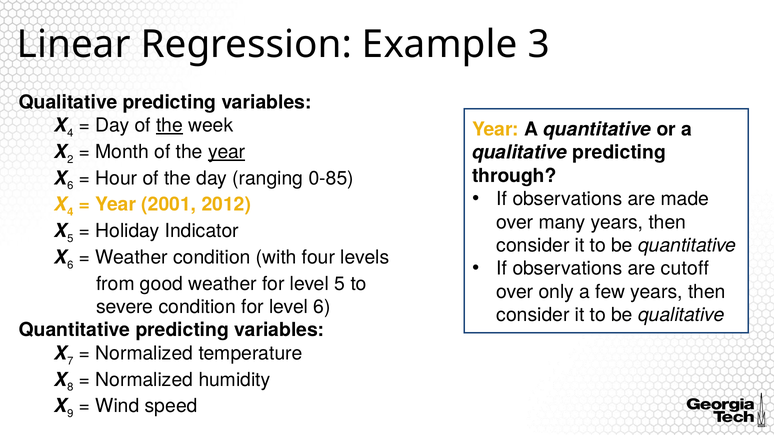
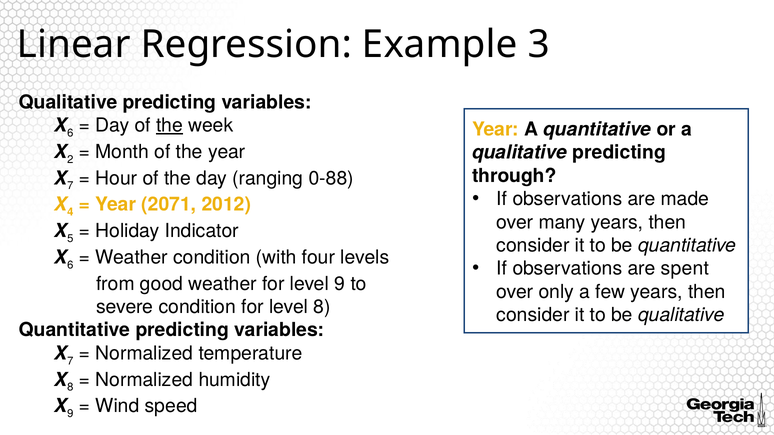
4 at (70, 133): 4 -> 6
year at (227, 152) underline: present -> none
6 at (70, 186): 6 -> 7
0-85: 0-85 -> 0-88
2001: 2001 -> 2071
cutoff: cutoff -> spent
level 5: 5 -> 9
level 6: 6 -> 8
